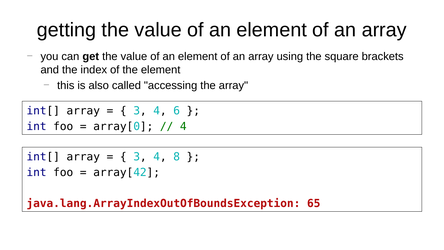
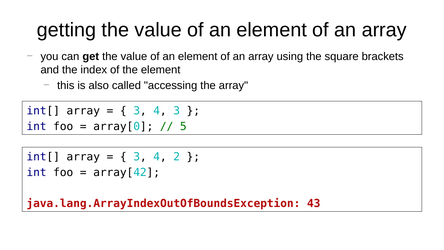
4 6: 6 -> 3
4 at (183, 126): 4 -> 5
8: 8 -> 2
65: 65 -> 43
